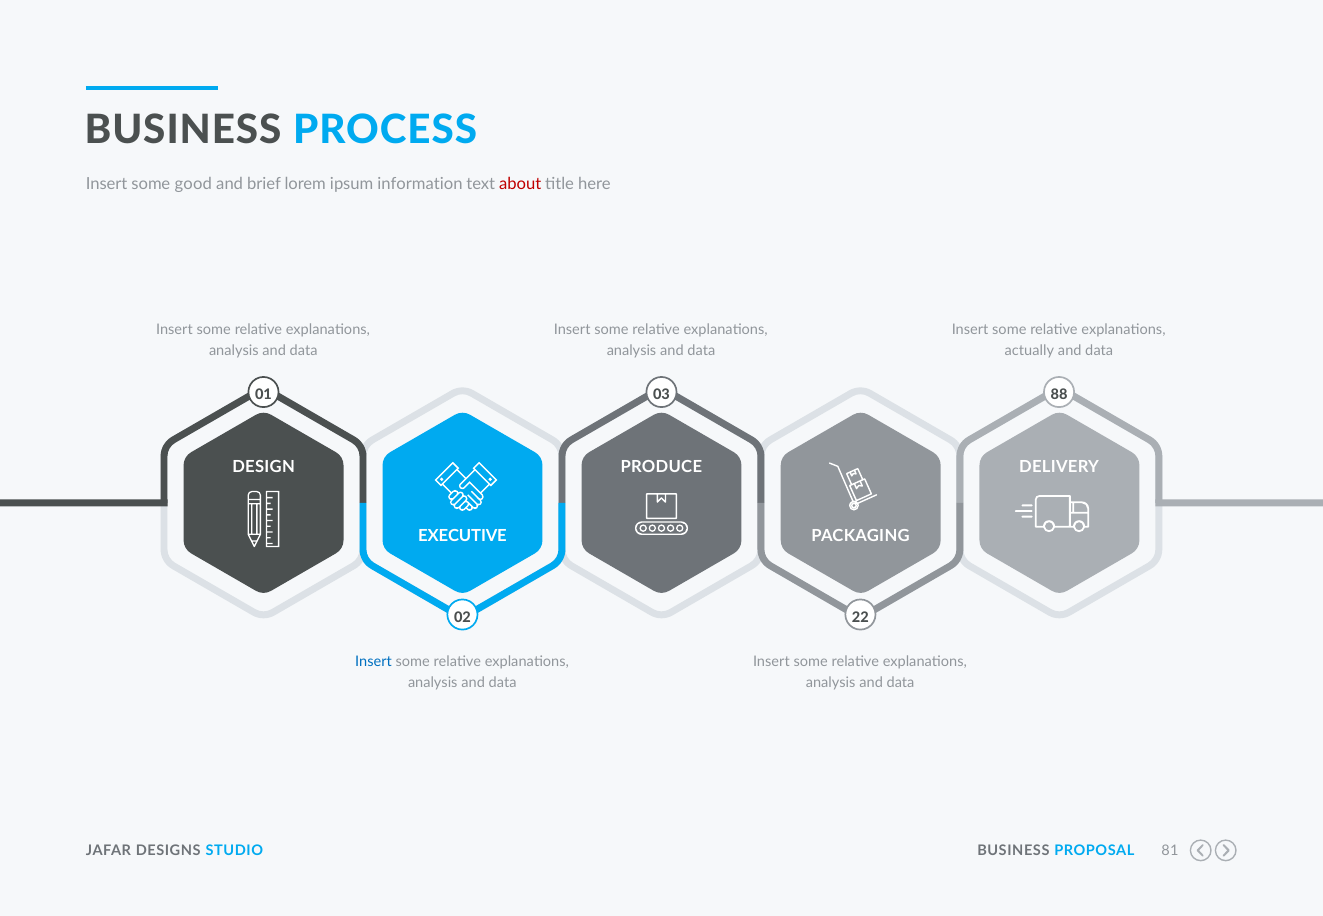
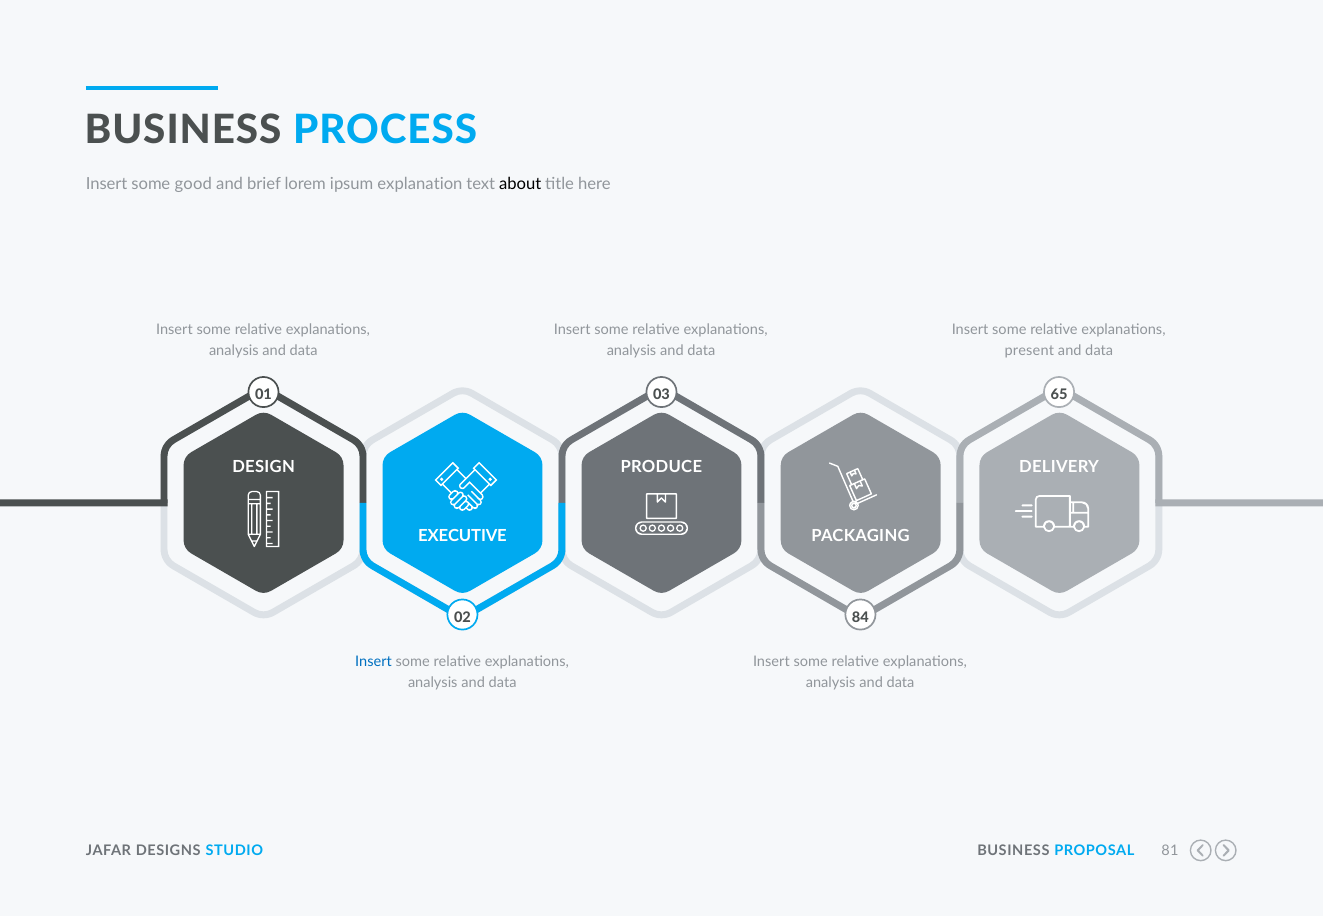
information: information -> explanation
about colour: red -> black
actually: actually -> present
88: 88 -> 65
22: 22 -> 84
